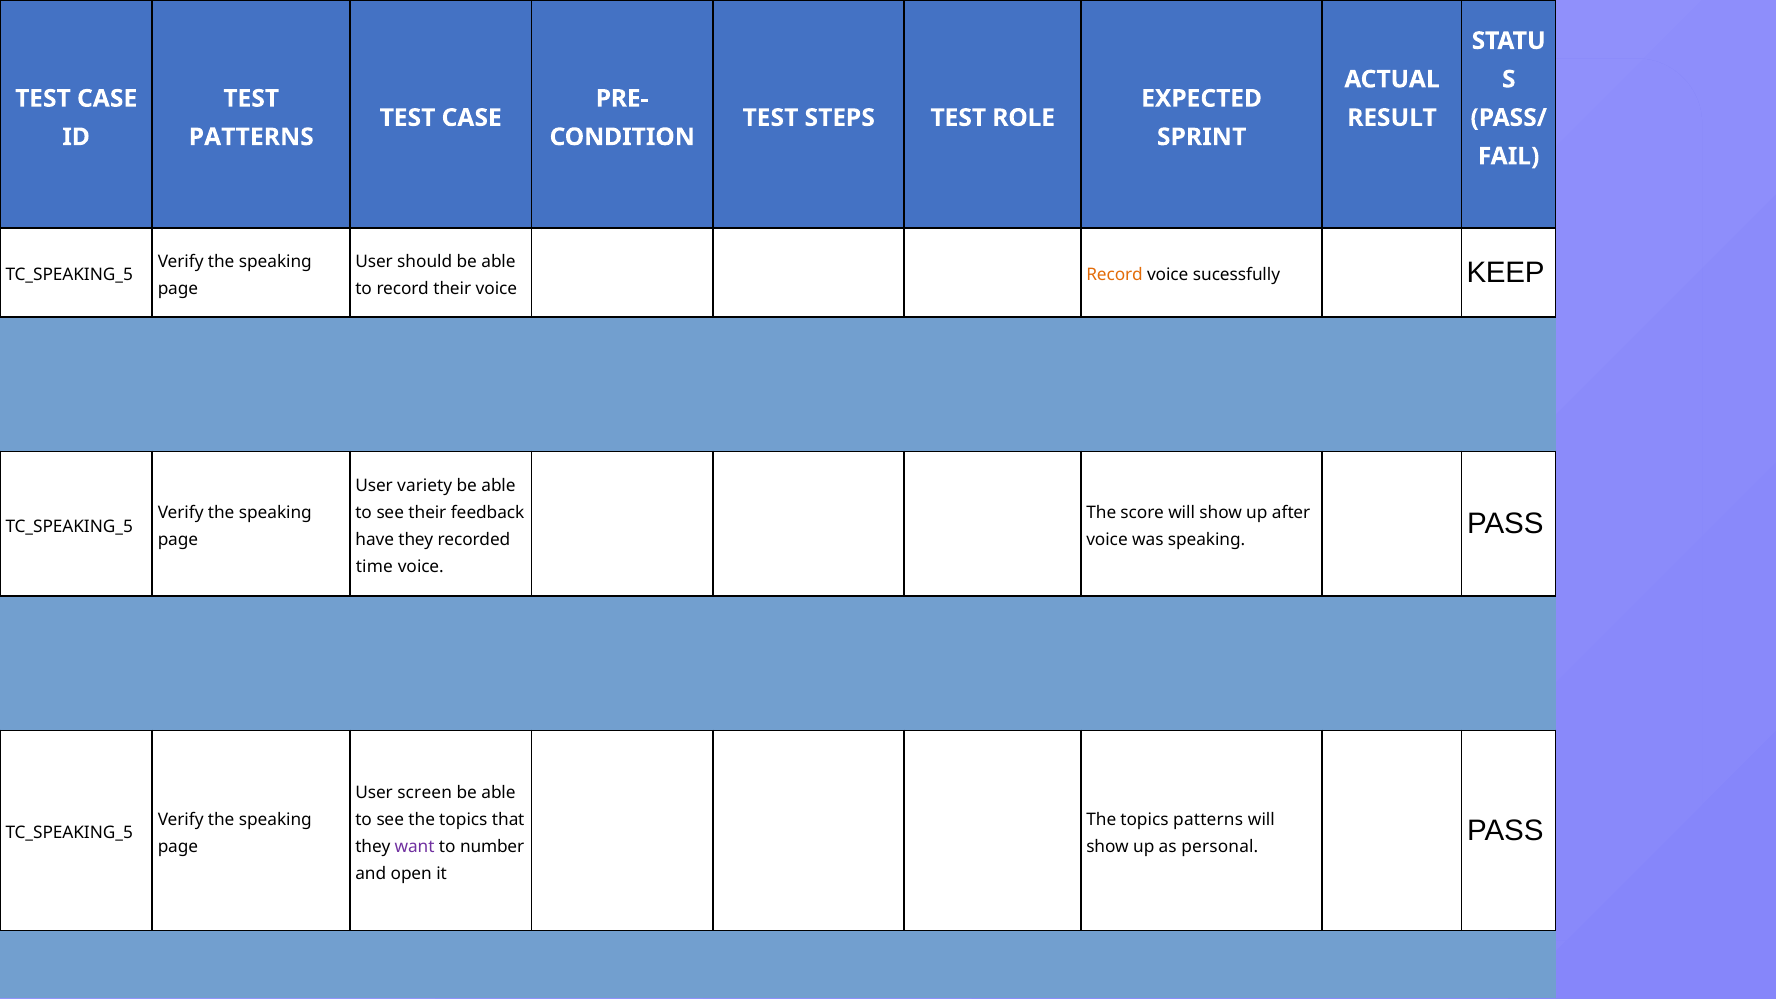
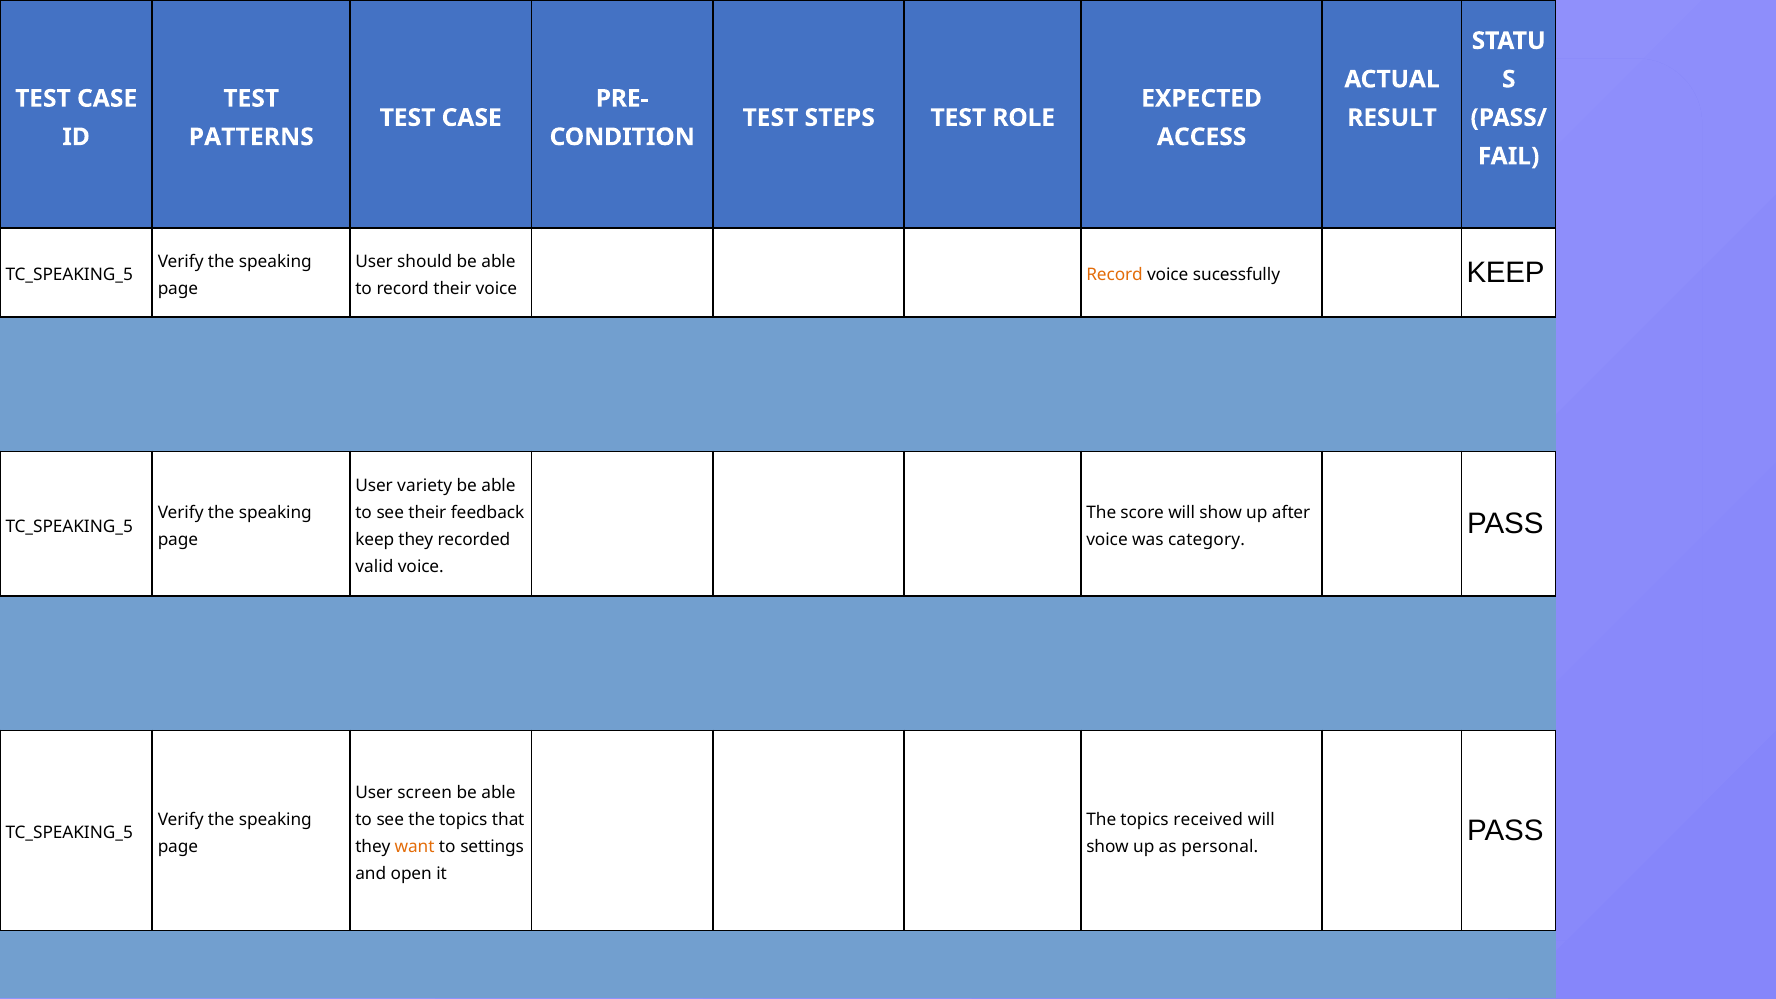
SPRINT: SPRINT -> ACCESS
have at (375, 540): have -> keep
was speaking: speaking -> category
time: time -> valid
topics patterns: patterns -> received
want colour: purple -> orange
number: number -> settings
